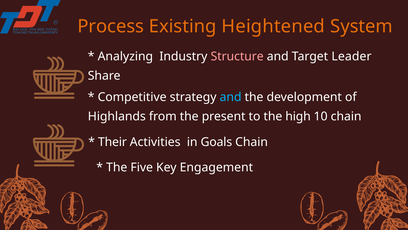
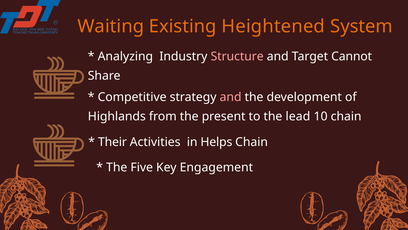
Process: Process -> Waiting
Leader: Leader -> Cannot
and at (231, 97) colour: light blue -> pink
high: high -> lead
Goals: Goals -> Helps
